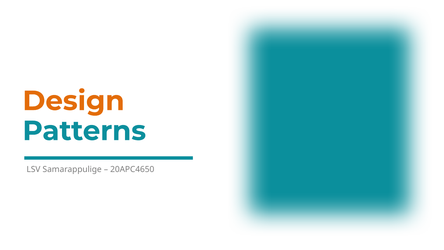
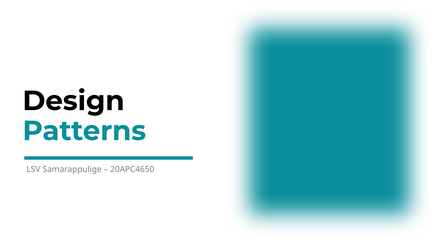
Design colour: orange -> black
